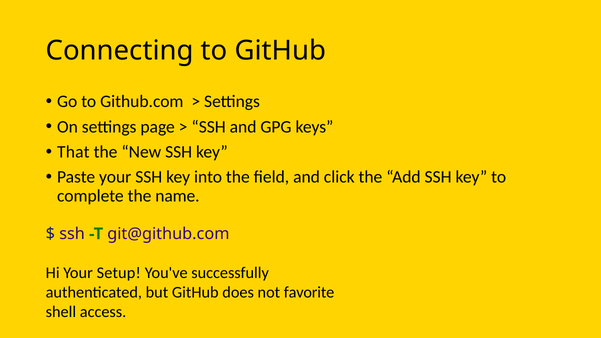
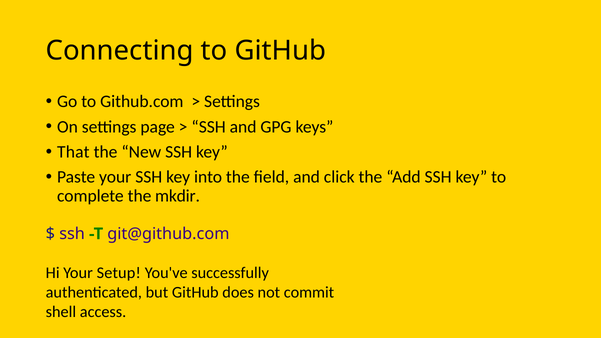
name: name -> mkdir
favorite: favorite -> commit
